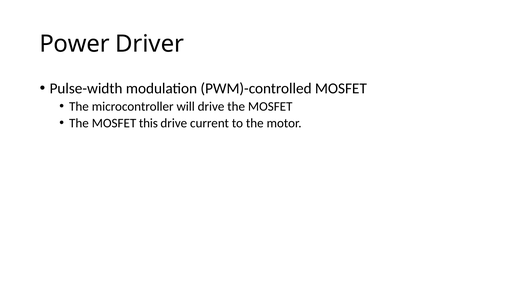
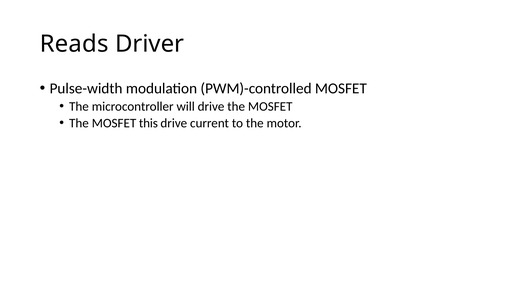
Power: Power -> Reads
